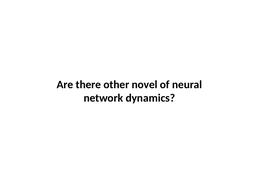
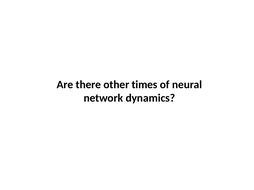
novel: novel -> times
